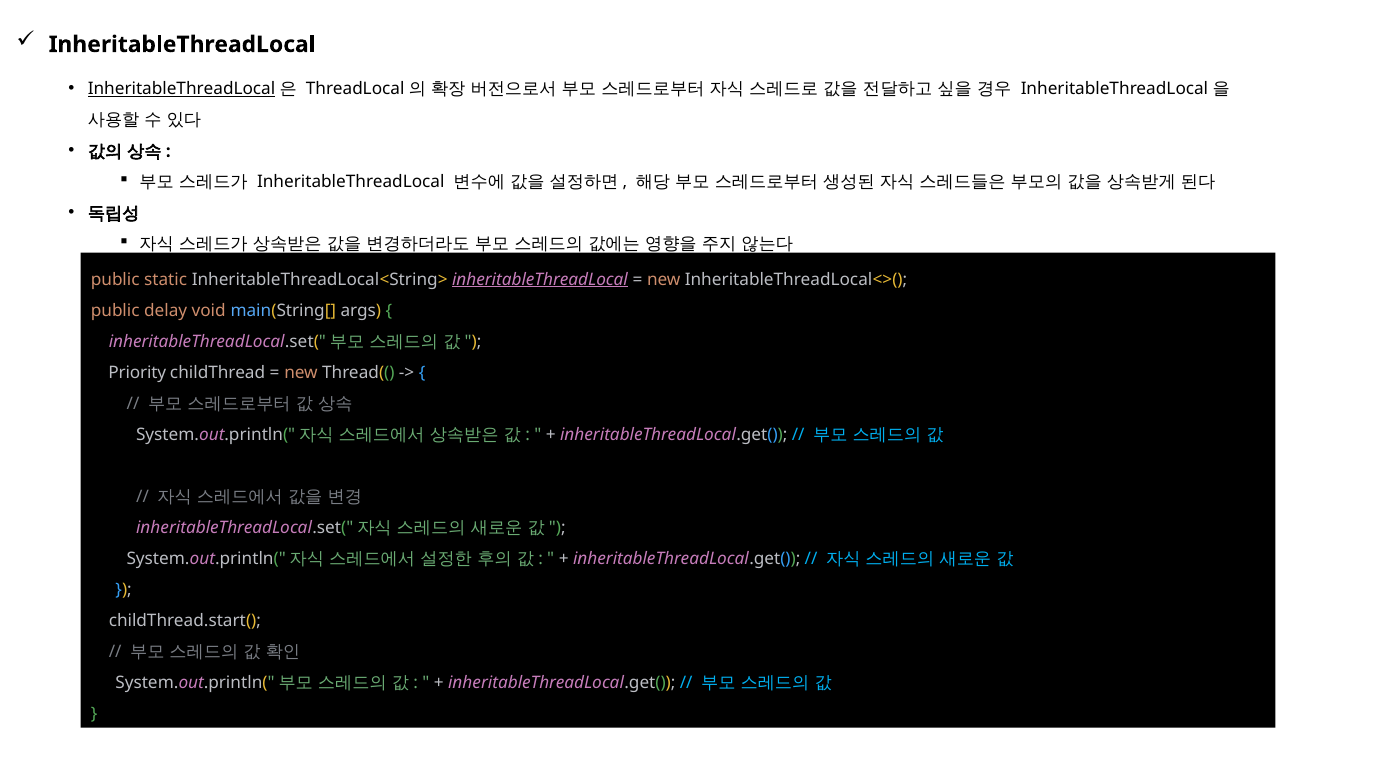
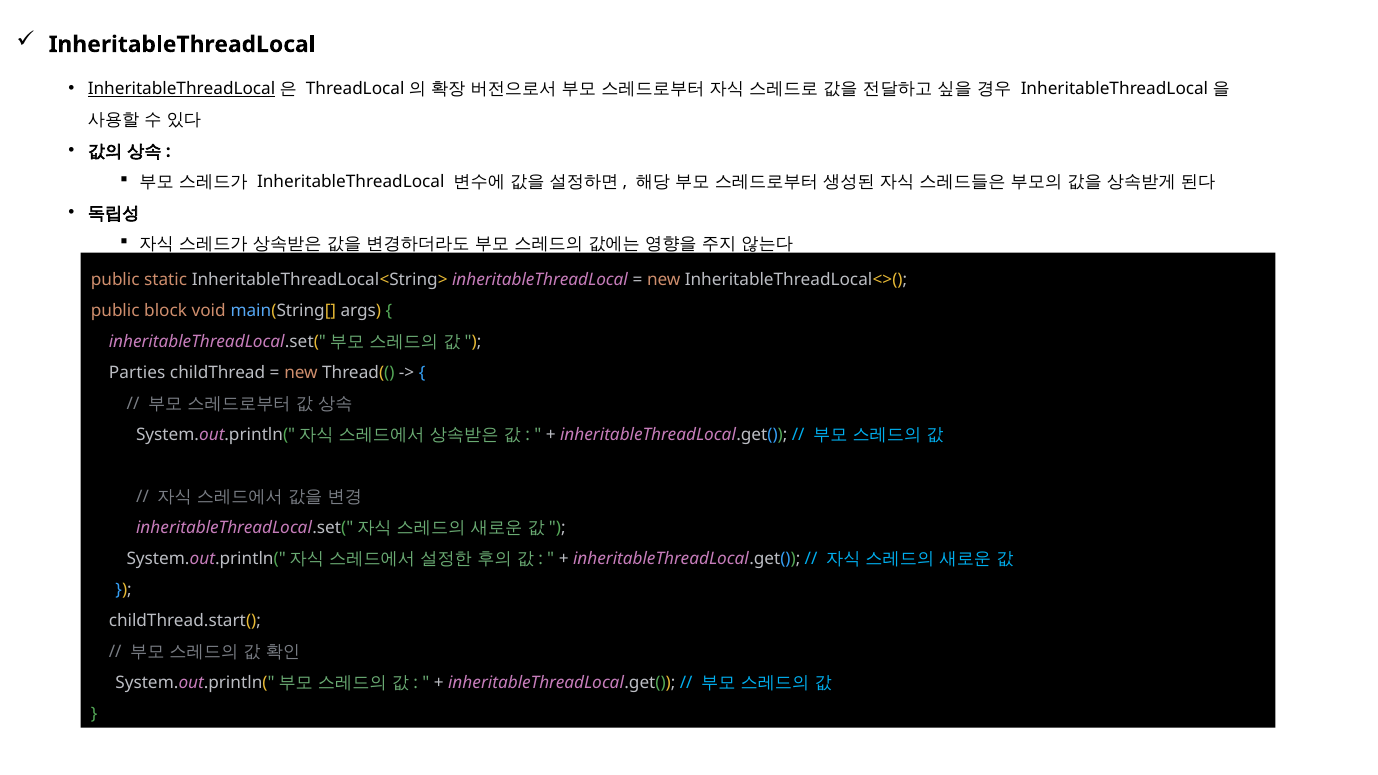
inheritableThreadLocal at (540, 280) underline: present -> none
delay: delay -> block
Priority: Priority -> Parties
